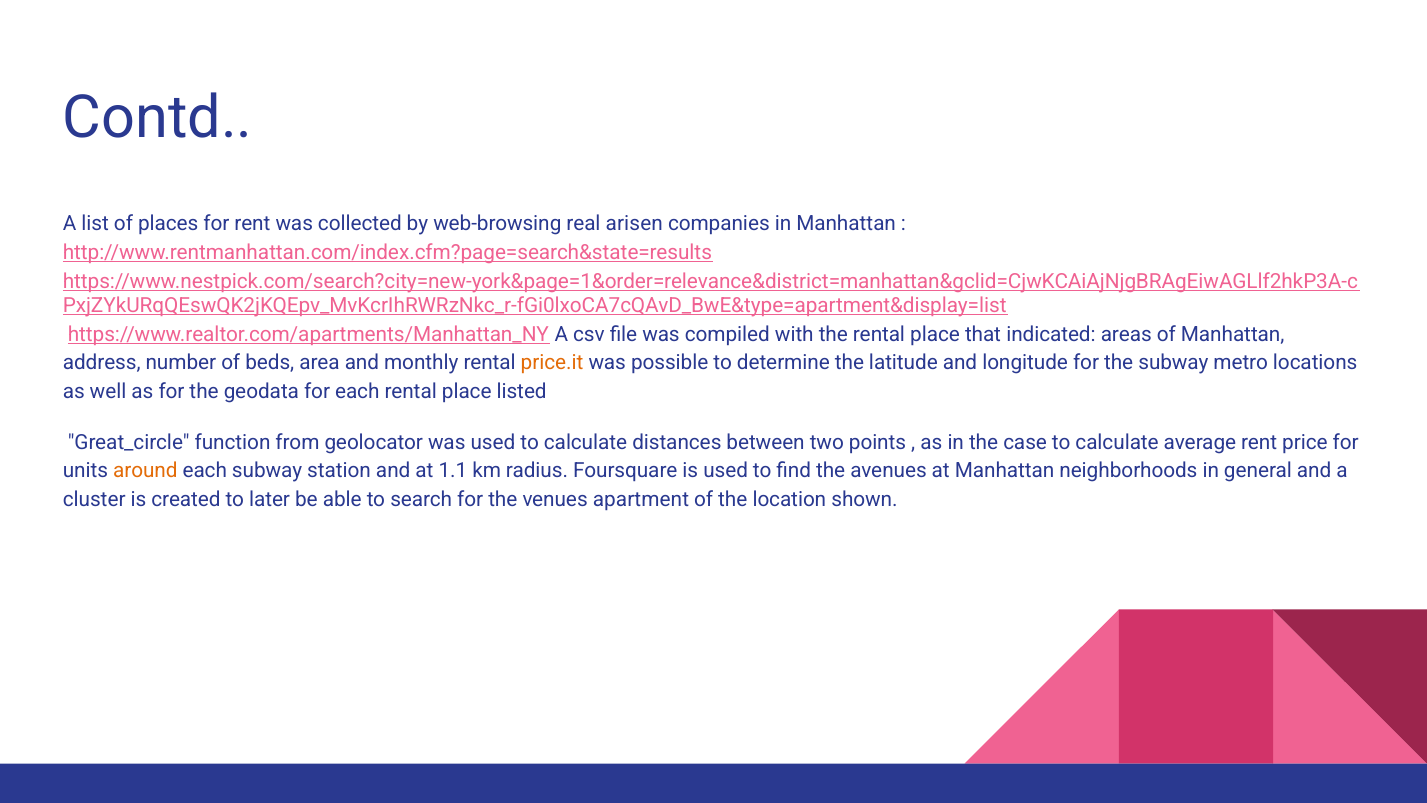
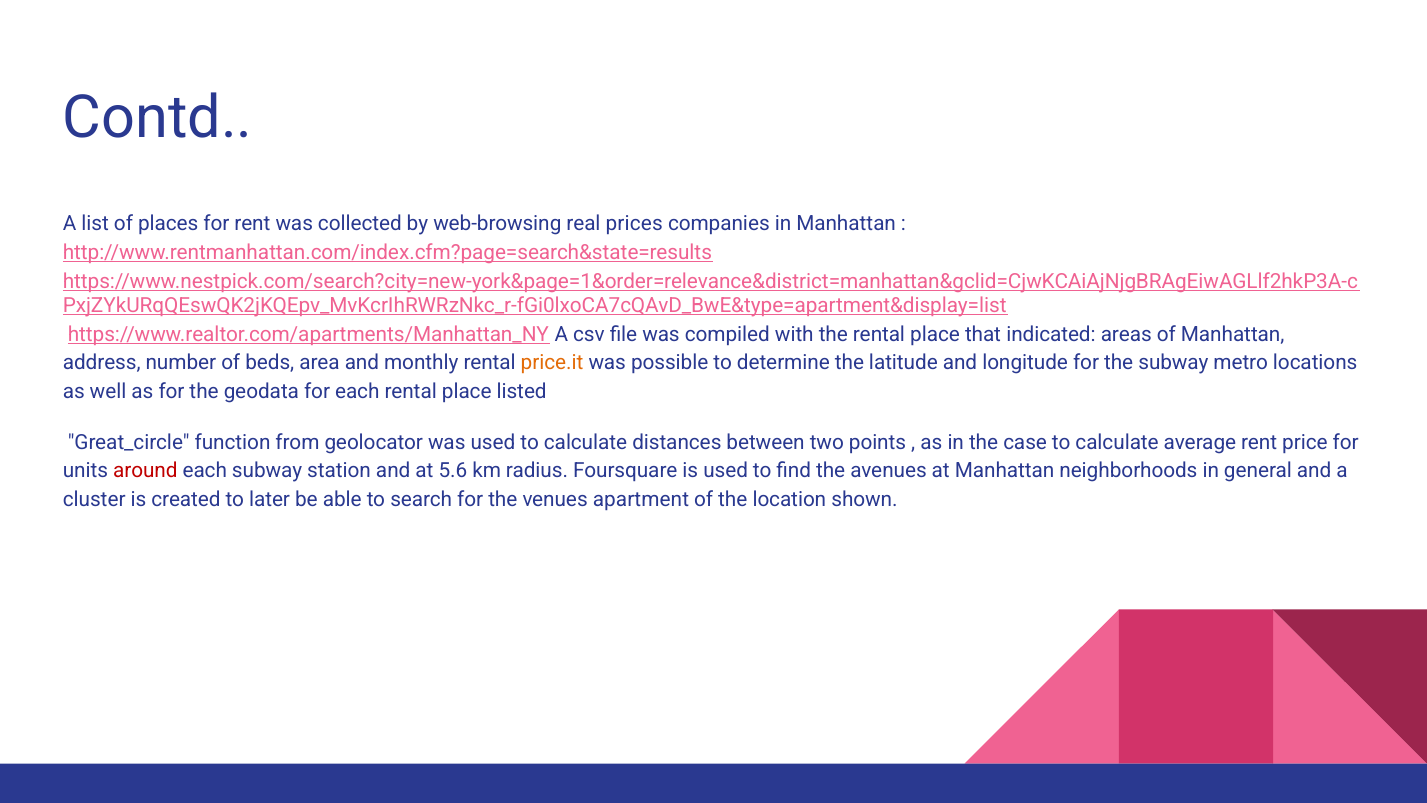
arisen: arisen -> prices
around colour: orange -> red
1.1: 1.1 -> 5.6
